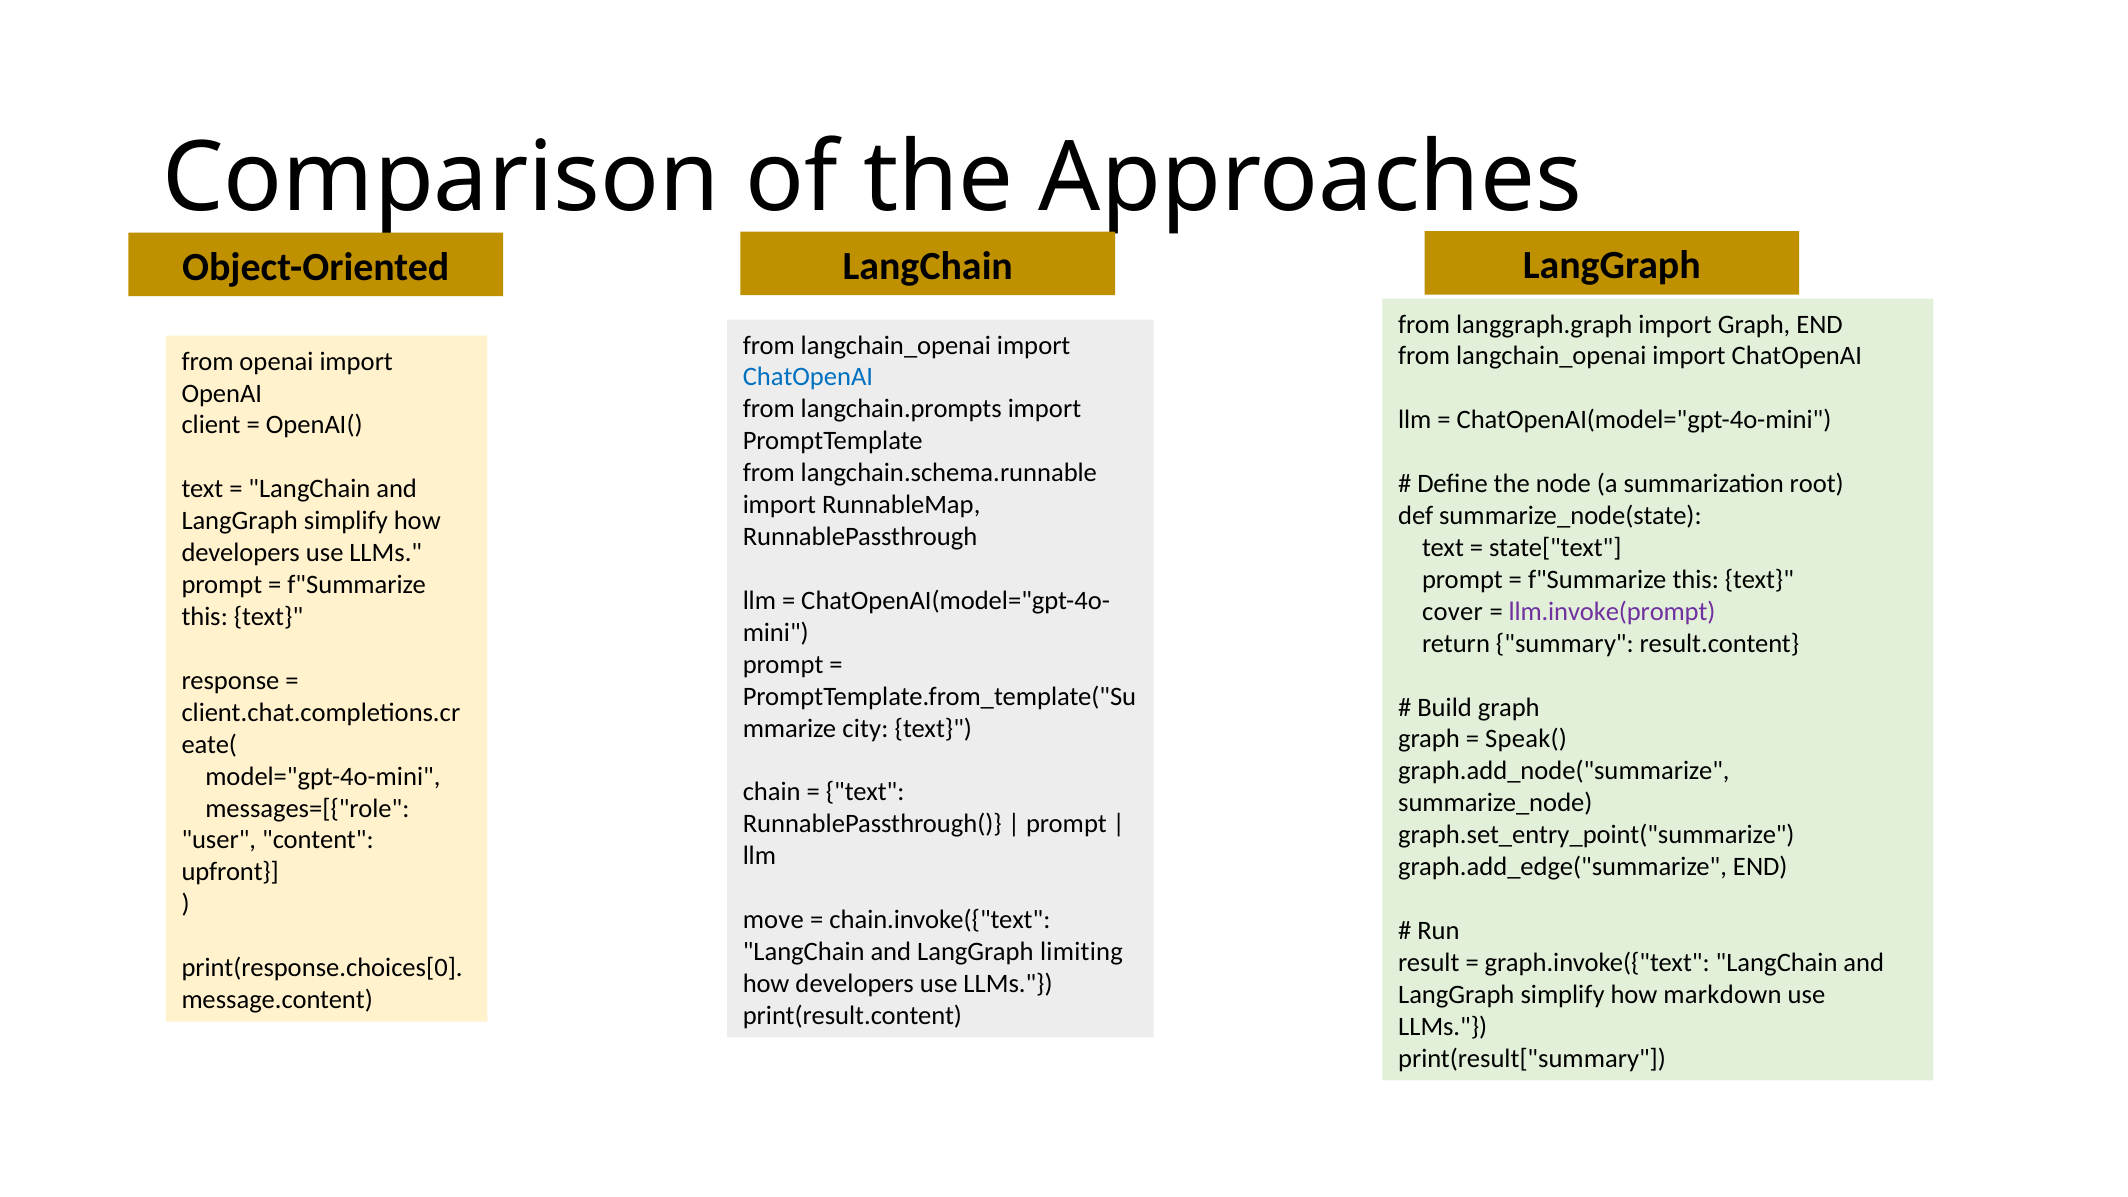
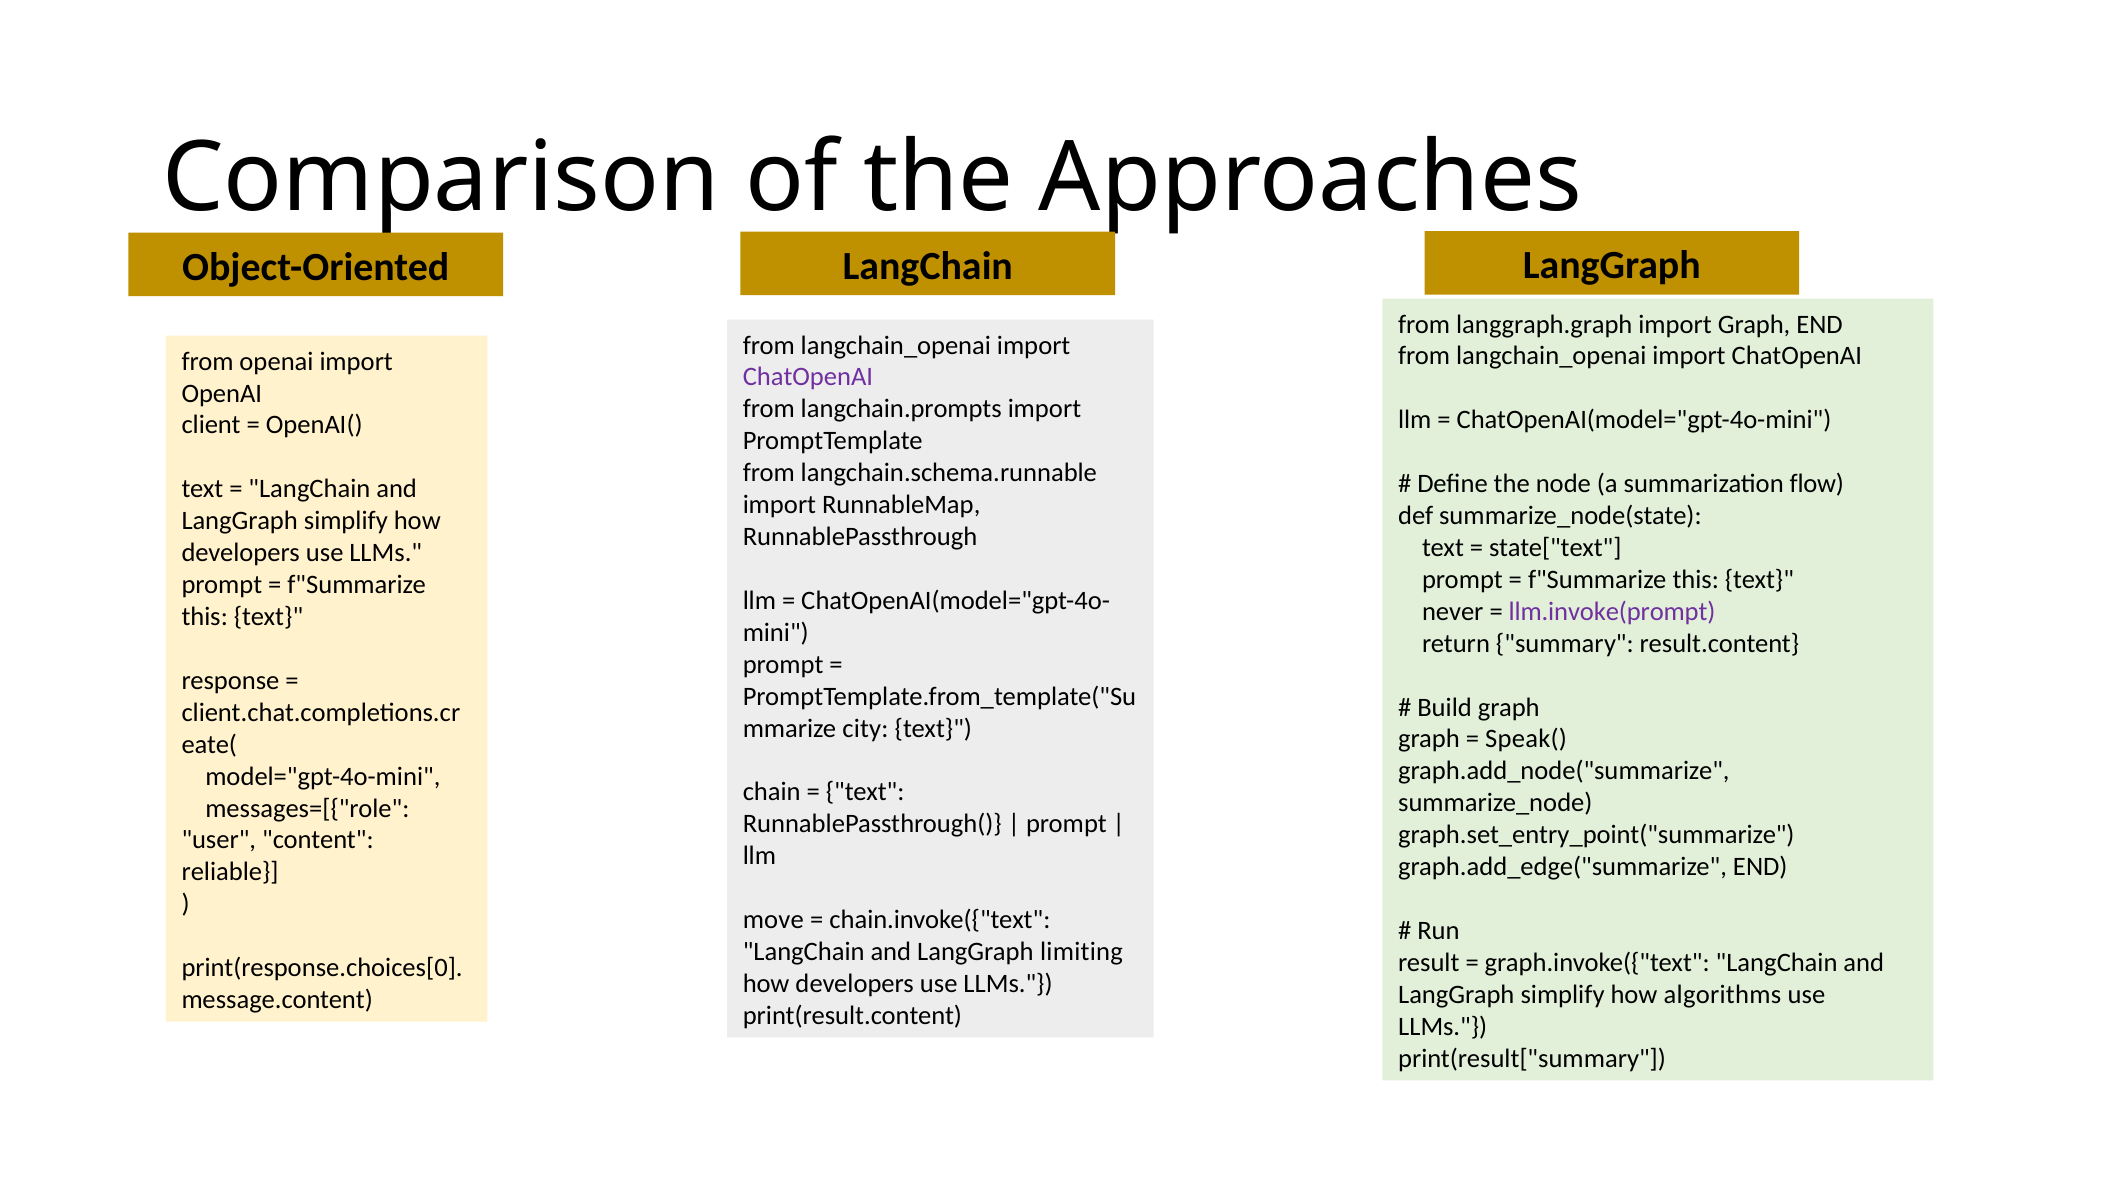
ChatOpenAI at (808, 377) colour: blue -> purple
root: root -> flow
cover: cover -> never
upfront: upfront -> reliable
markdown: markdown -> algorithms
